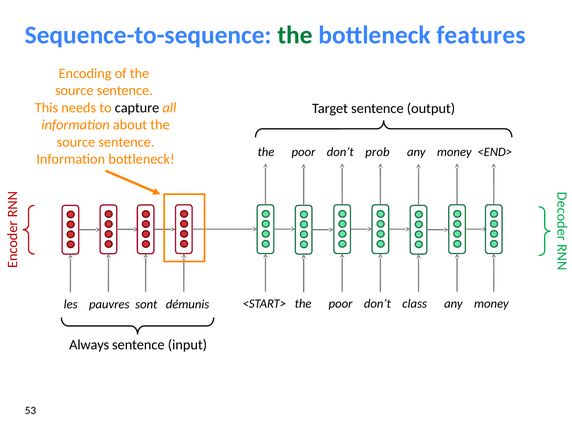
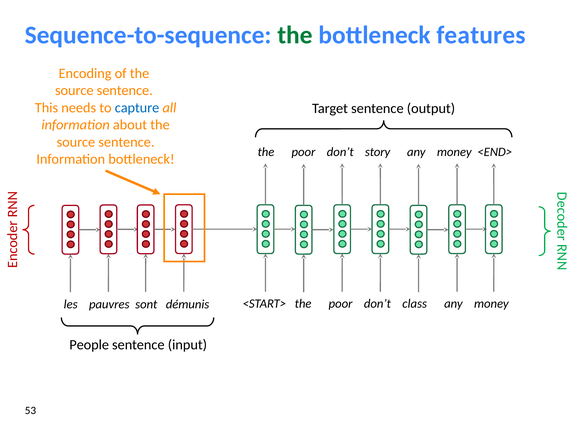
capture colour: black -> blue
prob: prob -> story
Always: Always -> People
